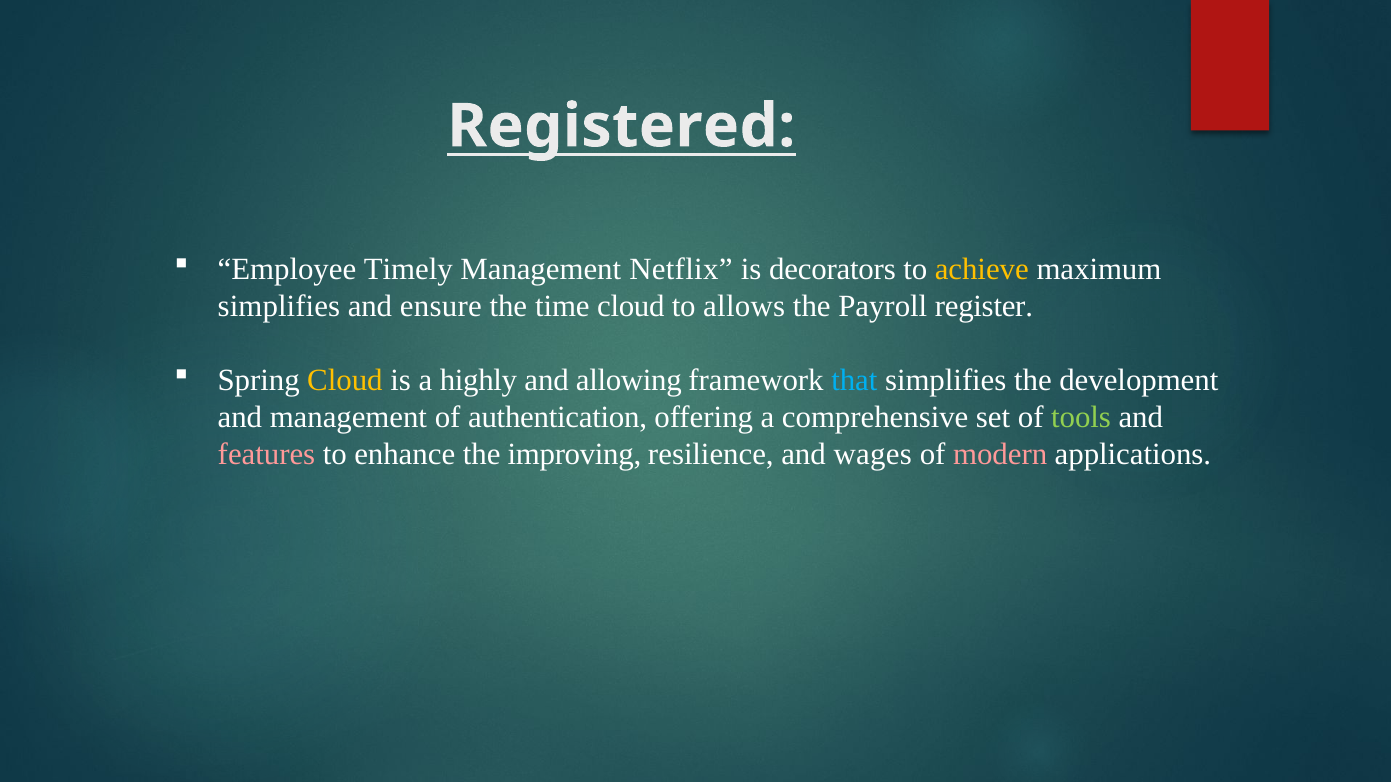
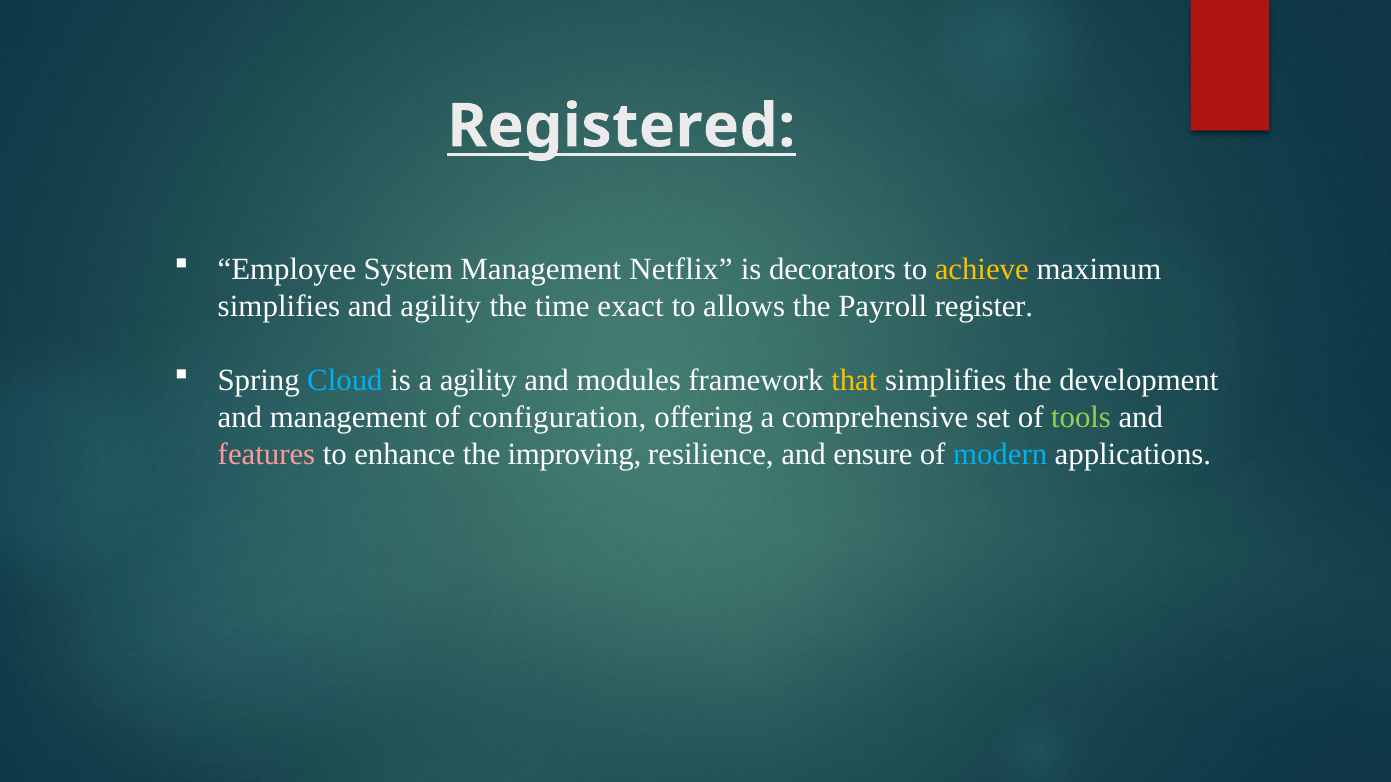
Timely: Timely -> System
and ensure: ensure -> agility
time cloud: cloud -> exact
Cloud at (345, 381) colour: yellow -> light blue
a highly: highly -> agility
allowing: allowing -> modules
that colour: light blue -> yellow
authentication: authentication -> configuration
wages: wages -> ensure
modern colour: pink -> light blue
